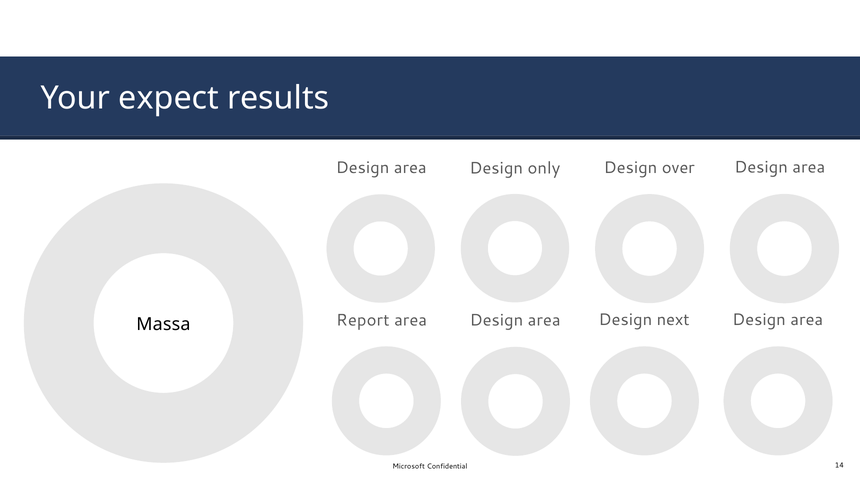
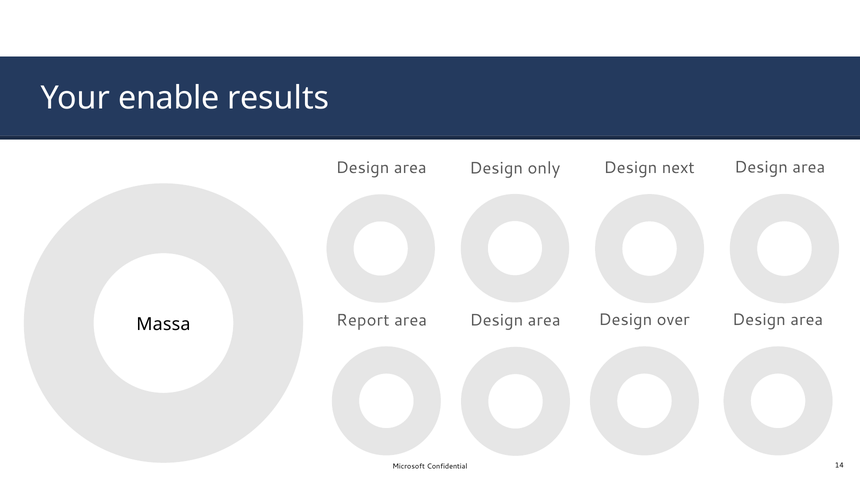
expect: expect -> enable
over: over -> next
next: next -> over
